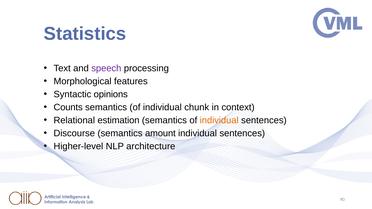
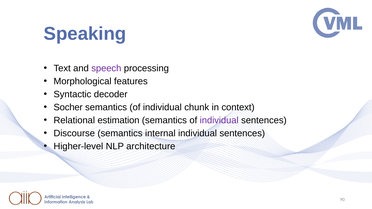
Statistics: Statistics -> Speaking
opinions: opinions -> decoder
Counts: Counts -> Socher
individual at (219, 120) colour: orange -> purple
amount: amount -> internal
